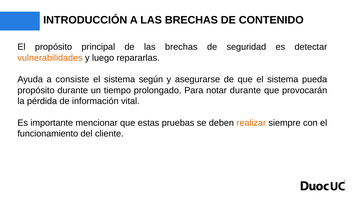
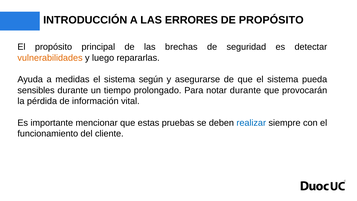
A LAS BRECHAS: BRECHAS -> ERRORES
DE CONTENIDO: CONTENIDO -> PROPÓSITO
consiste: consiste -> medidas
propósito at (36, 90): propósito -> sensibles
realizar colour: orange -> blue
